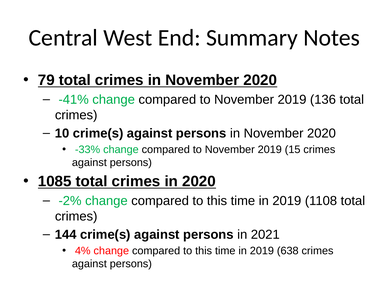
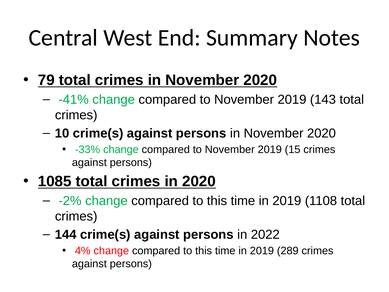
136: 136 -> 143
2021: 2021 -> 2022
638: 638 -> 289
